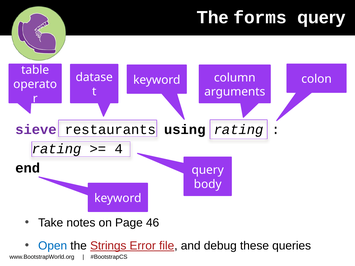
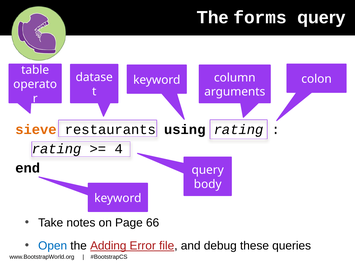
sieve colour: purple -> orange
46: 46 -> 66
Strings: Strings -> Adding
